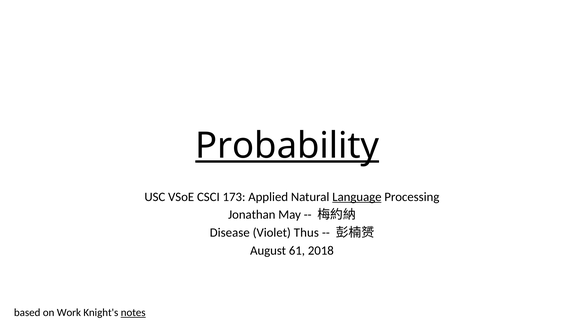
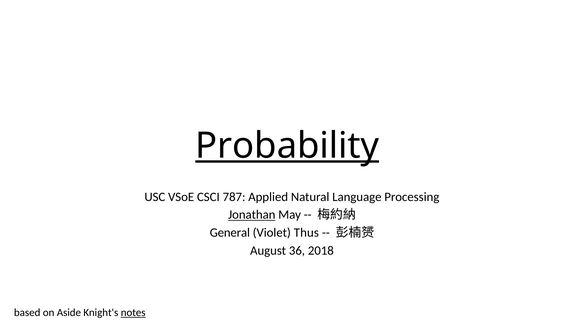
173: 173 -> 787
Language underline: present -> none
Jonathan underline: none -> present
Disease: Disease -> General
61: 61 -> 36
Work: Work -> Aside
